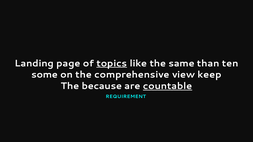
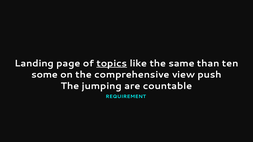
keep: keep -> push
because: because -> jumping
countable underline: present -> none
